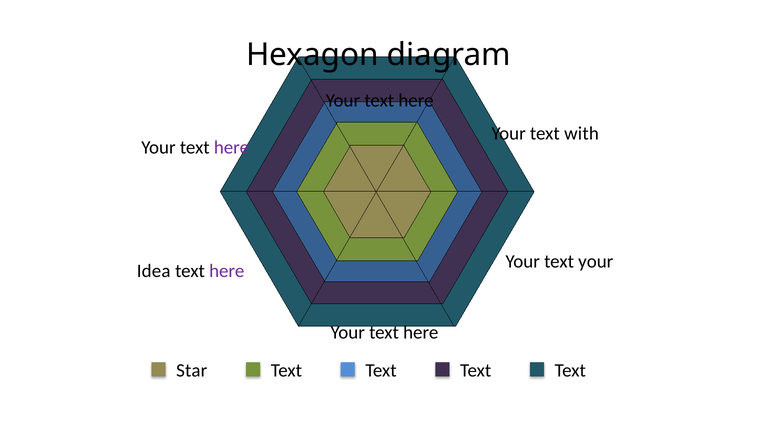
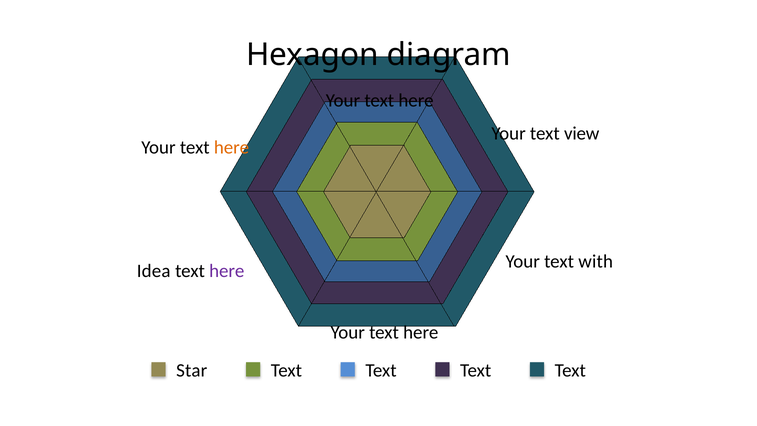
with: with -> view
here at (232, 148) colour: purple -> orange
text your: your -> with
